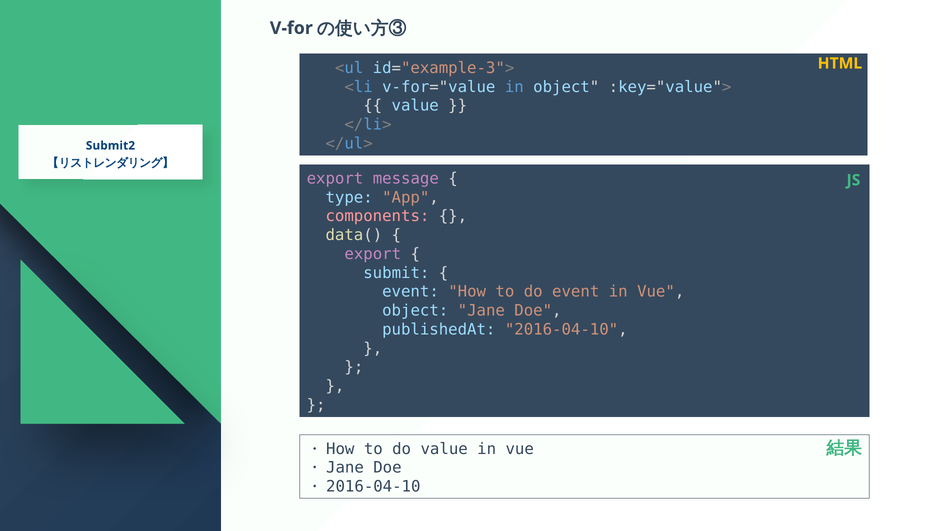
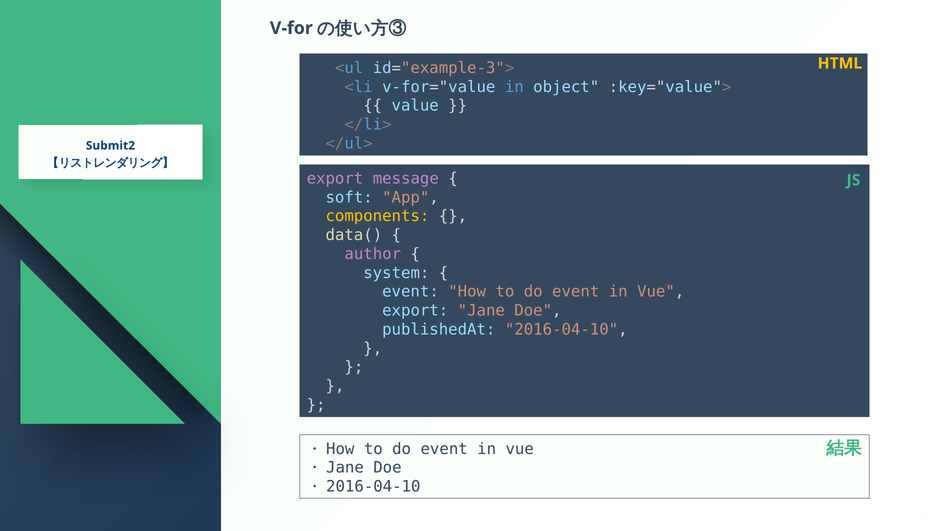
type: type -> soft
components colour: pink -> yellow
export at (373, 254): export -> author
submit: submit -> system
object at (415, 311): object -> export
value at (444, 449): value -> event
